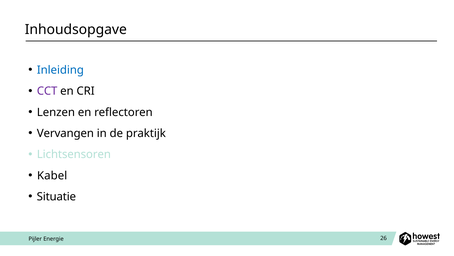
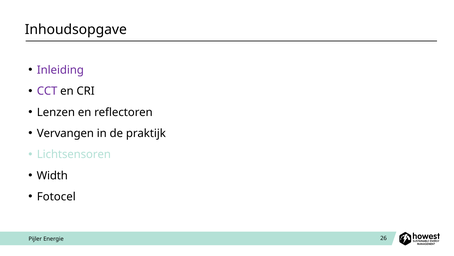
Inleiding colour: blue -> purple
Kabel: Kabel -> Width
Situatie: Situatie -> Fotocel
